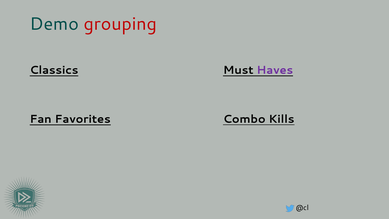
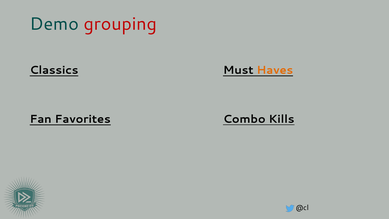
Haves colour: purple -> orange
